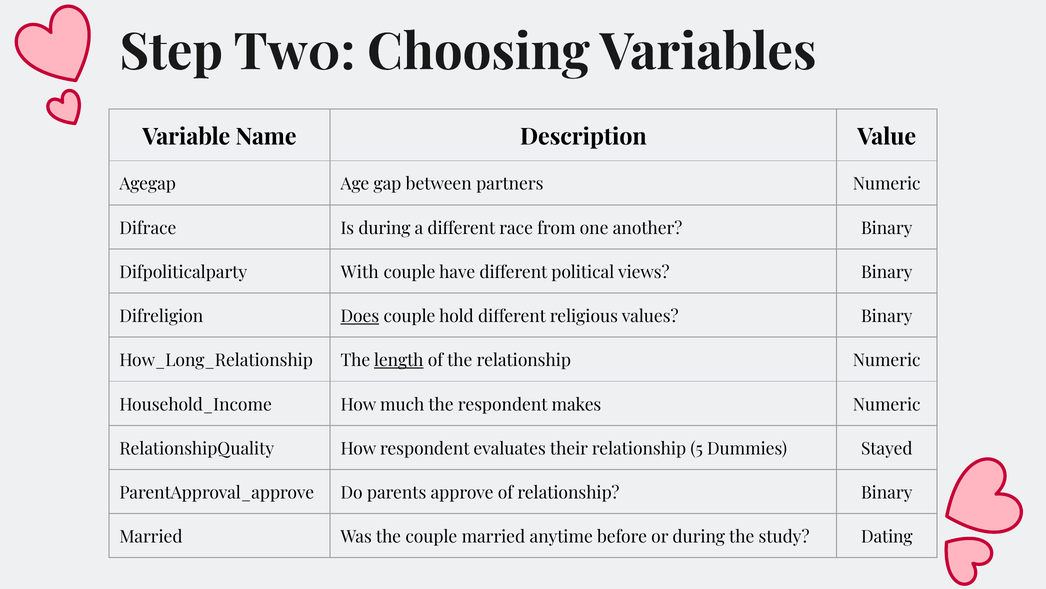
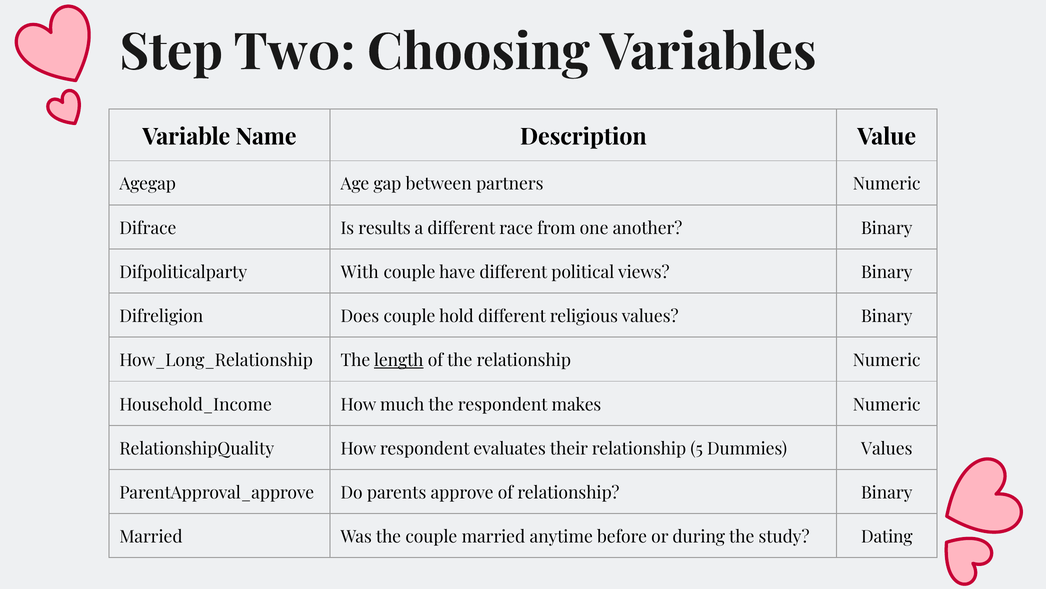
Is during: during -> results
Does underline: present -> none
Dummies Stayed: Stayed -> Values
